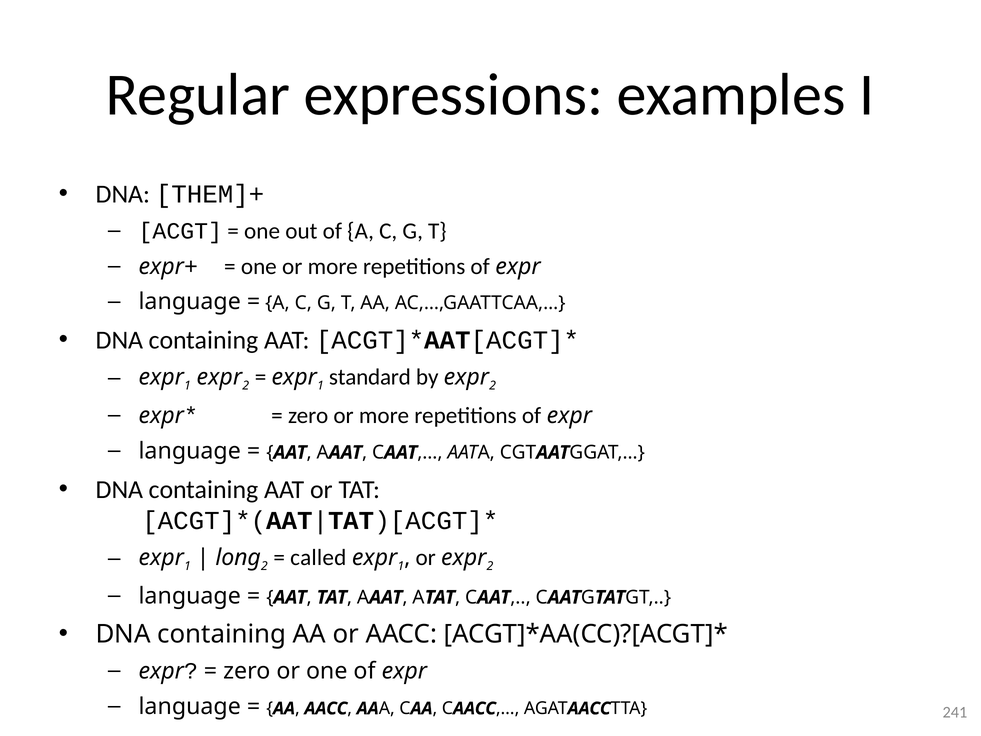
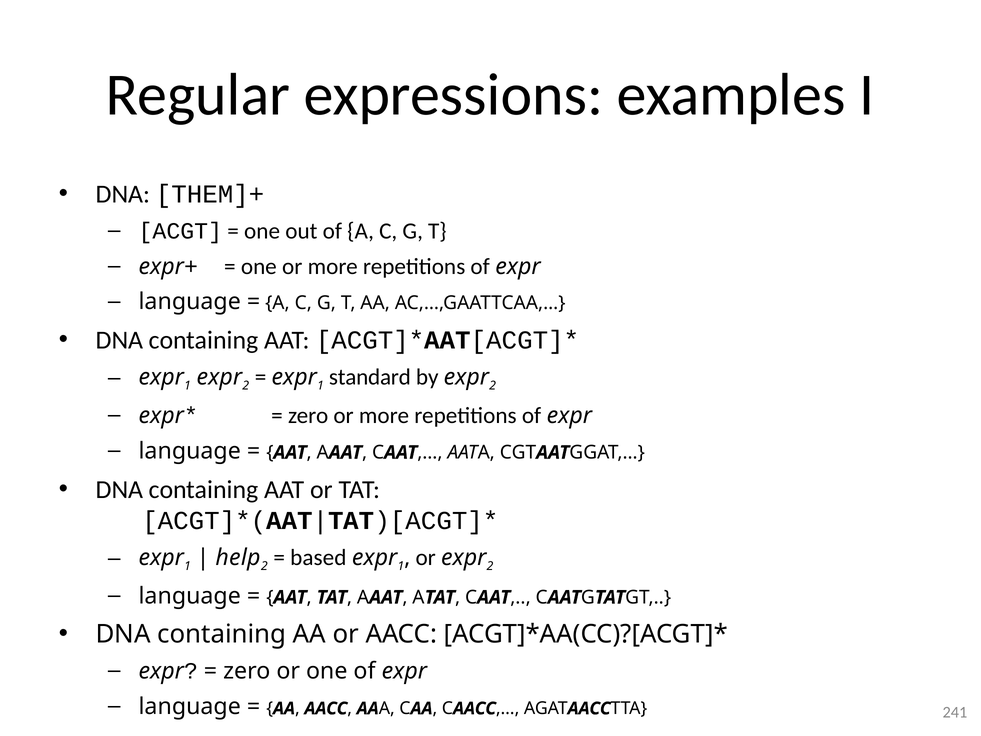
long: long -> help
called: called -> based
